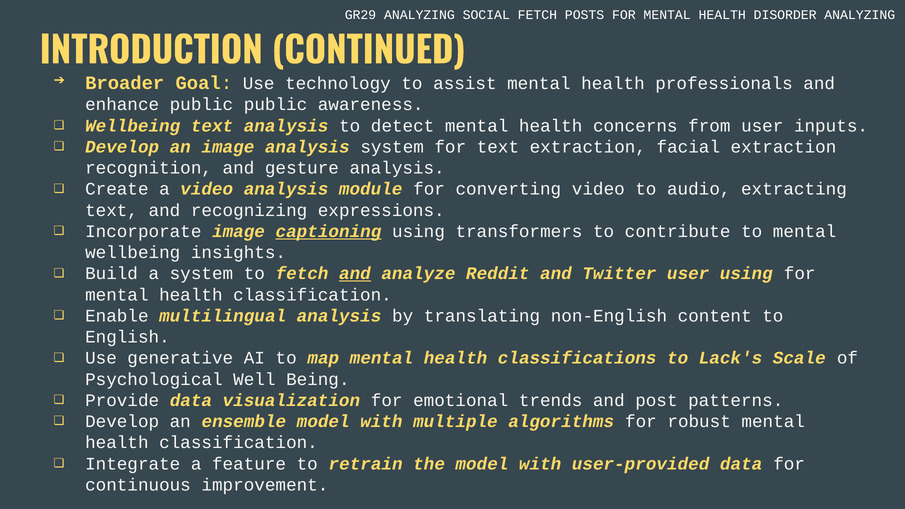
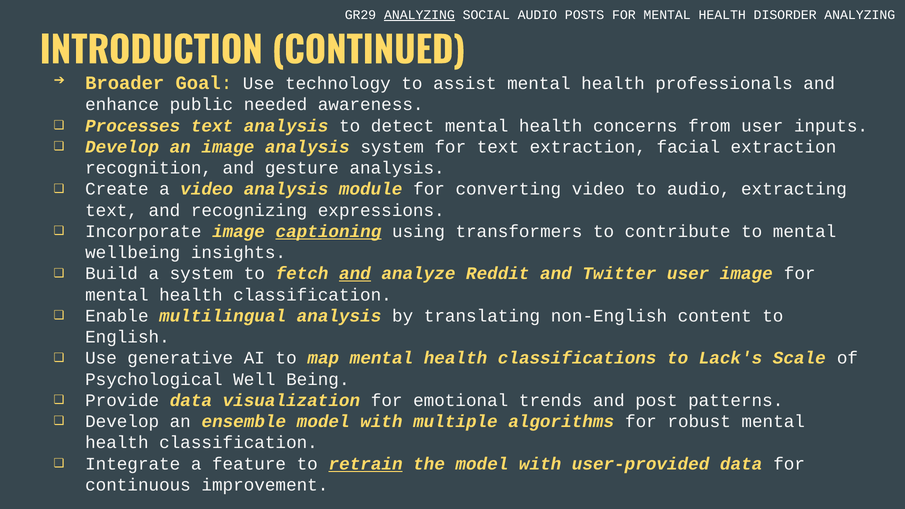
ANALYZING at (419, 15) underline: none -> present
SOCIAL FETCH: FETCH -> AUDIO
public public: public -> needed
Wellbeing at (133, 126): Wellbeing -> Processes
user using: using -> image
retrain underline: none -> present
